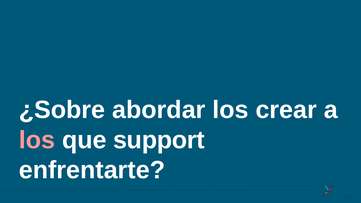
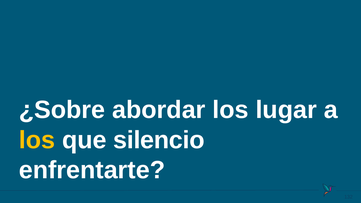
crear: crear -> lugar
los at (37, 140) colour: pink -> yellow
support: support -> silencio
